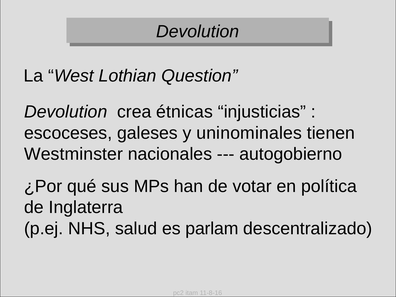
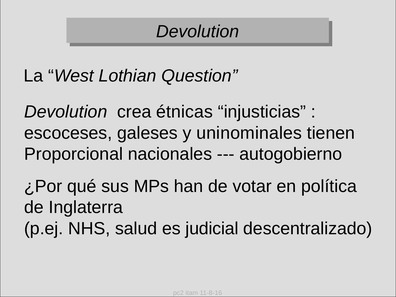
Westminster: Westminster -> Proporcional
parlam: parlam -> judicial
